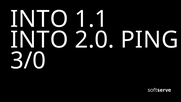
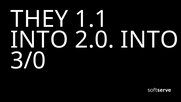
INTO at (39, 19): INTO -> THEY
2.0 PING: PING -> INTO
